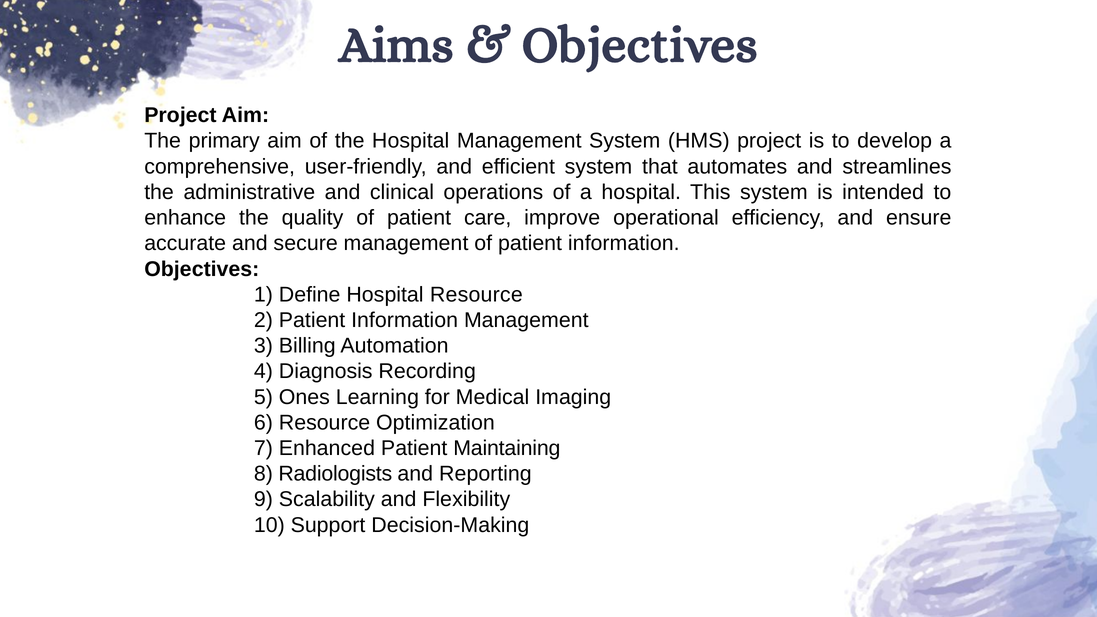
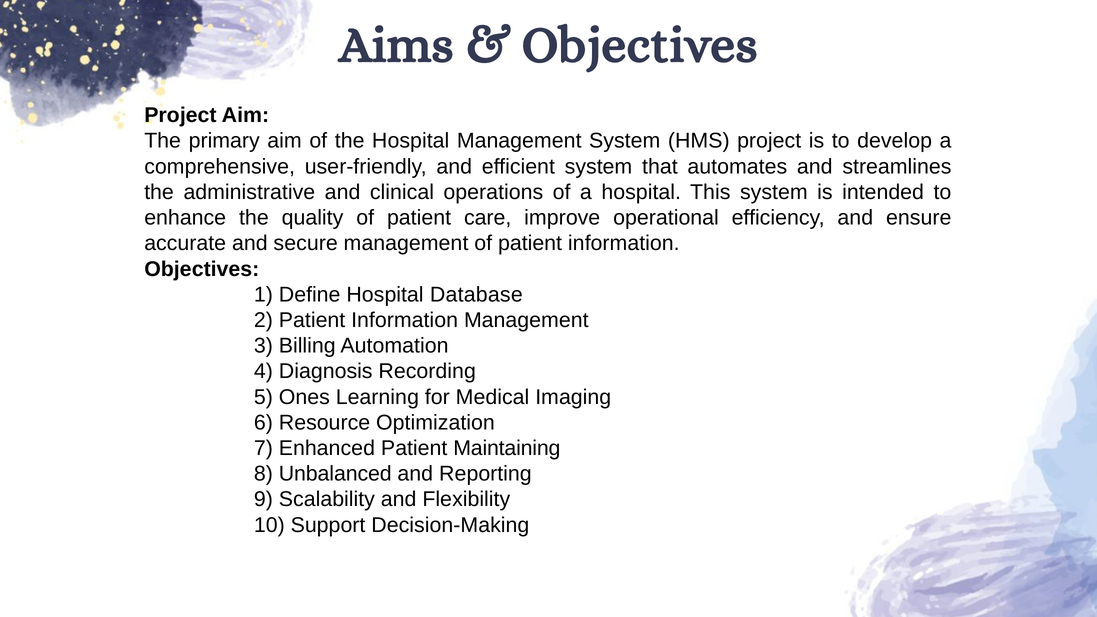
Hospital Resource: Resource -> Database
Radiologists: Radiologists -> Unbalanced
